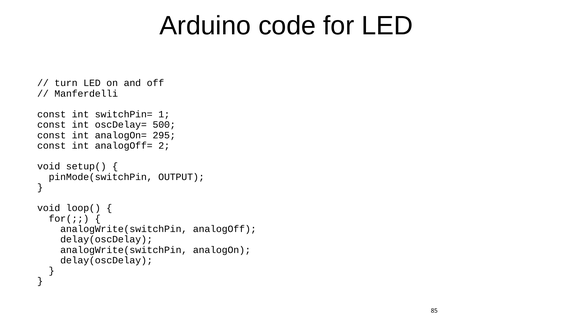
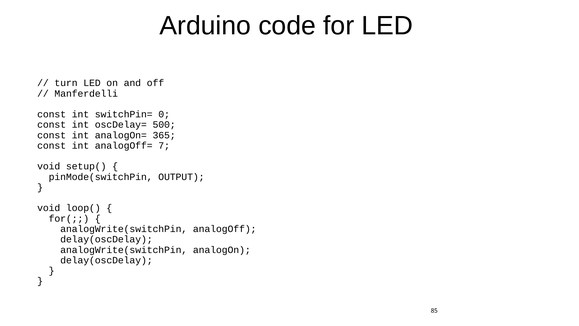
1: 1 -> 0
295: 295 -> 365
2: 2 -> 7
